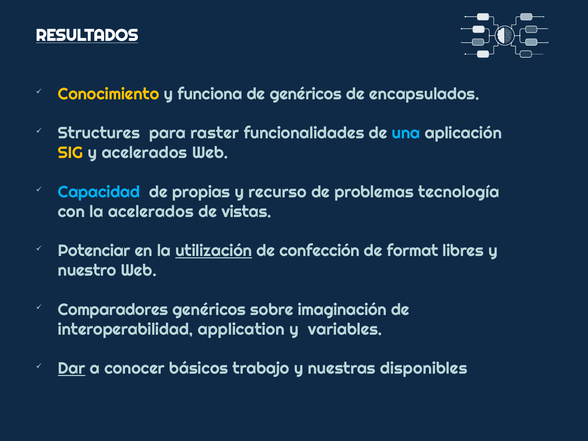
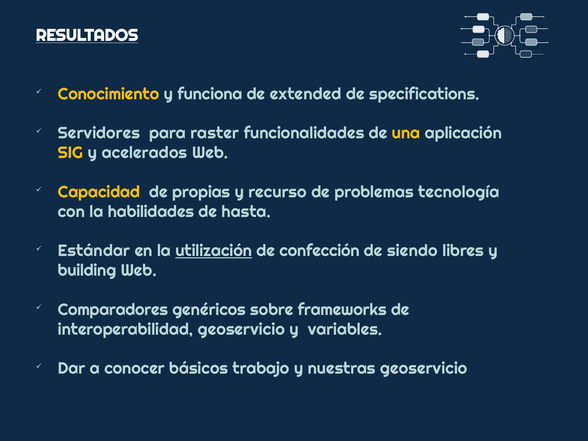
de genéricos: genéricos -> extended
encapsulados: encapsulados -> specifications
Structures: Structures -> Servidores
una colour: light blue -> yellow
Capacidad colour: light blue -> yellow
la acelerados: acelerados -> habilidades
vistas: vistas -> hasta
Potenciar: Potenciar -> Estándar
format: format -> siendo
nuestro: nuestro -> building
imaginación: imaginación -> frameworks
interoperabilidad application: application -> geoservicio
Dar underline: present -> none
nuestras disponibles: disponibles -> geoservicio
